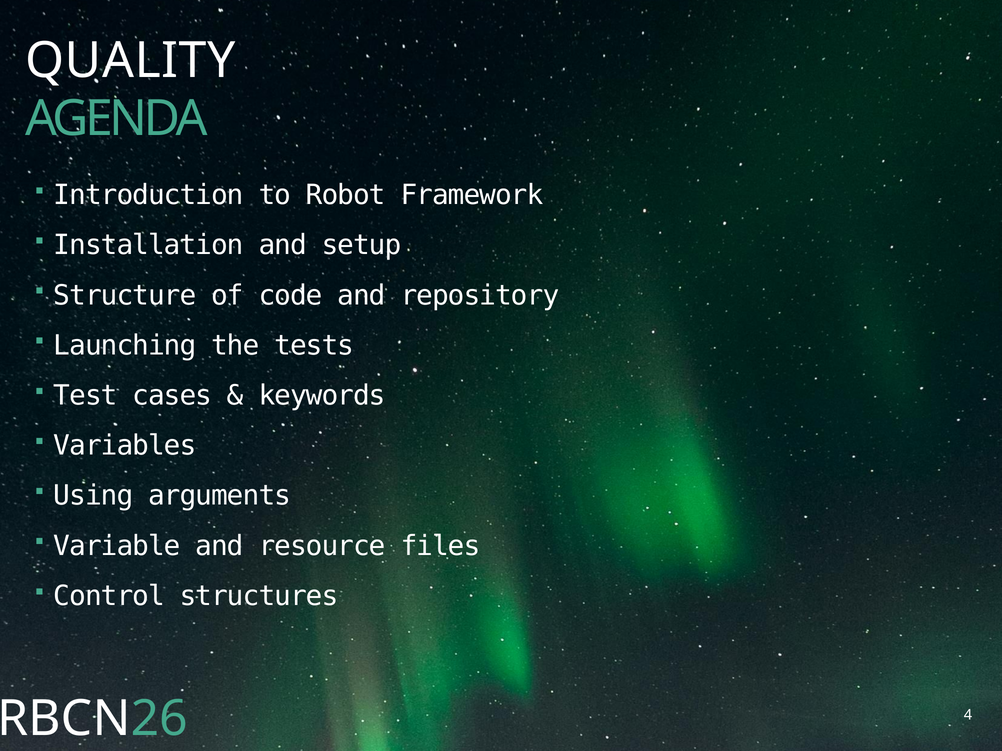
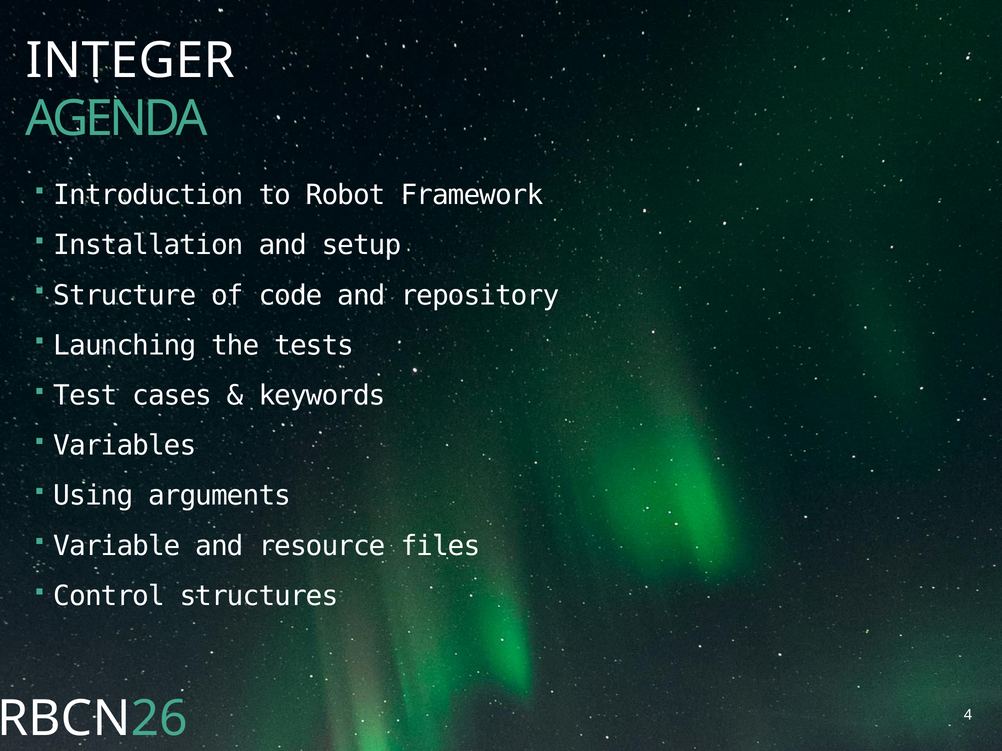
QUALITY: QUALITY -> INTEGER
